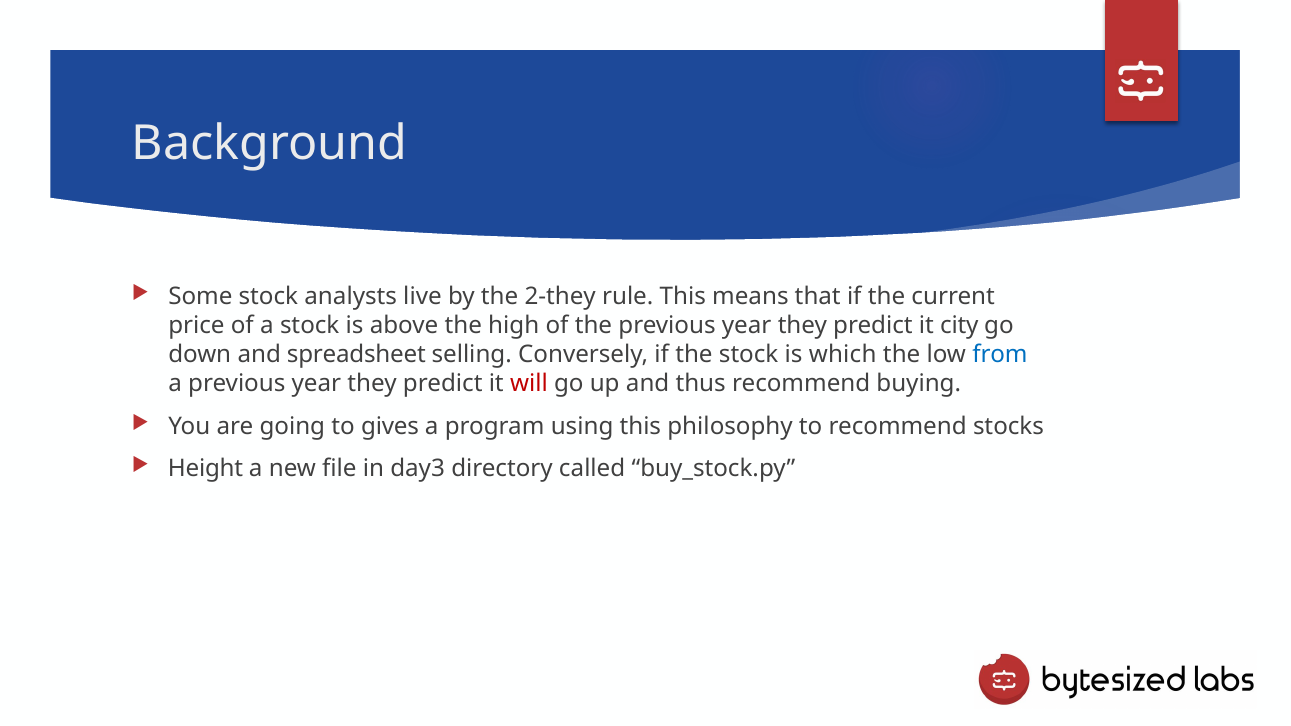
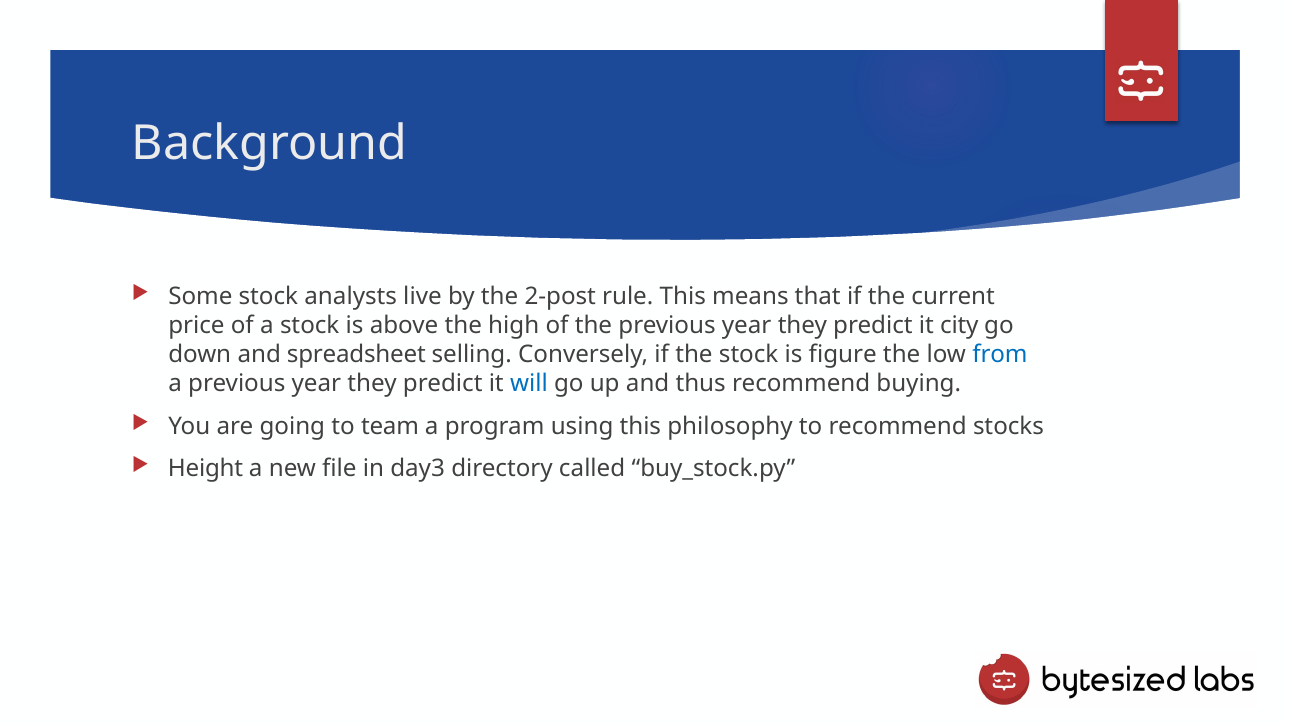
2-they: 2-they -> 2-post
which: which -> figure
will colour: red -> blue
gives: gives -> team
